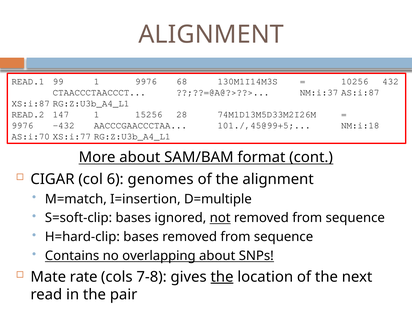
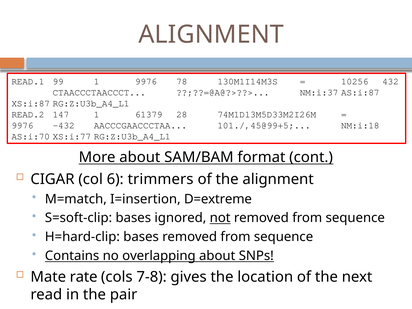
68: 68 -> 78
15256: 15256 -> 61379
genomes: genomes -> trimmers
D=multiple: D=multiple -> D=extreme
the at (222, 277) underline: present -> none
